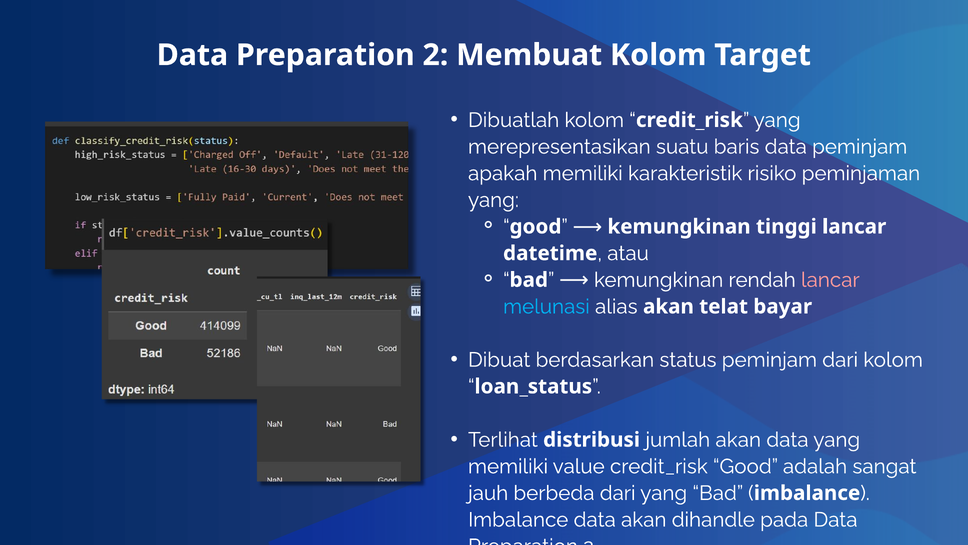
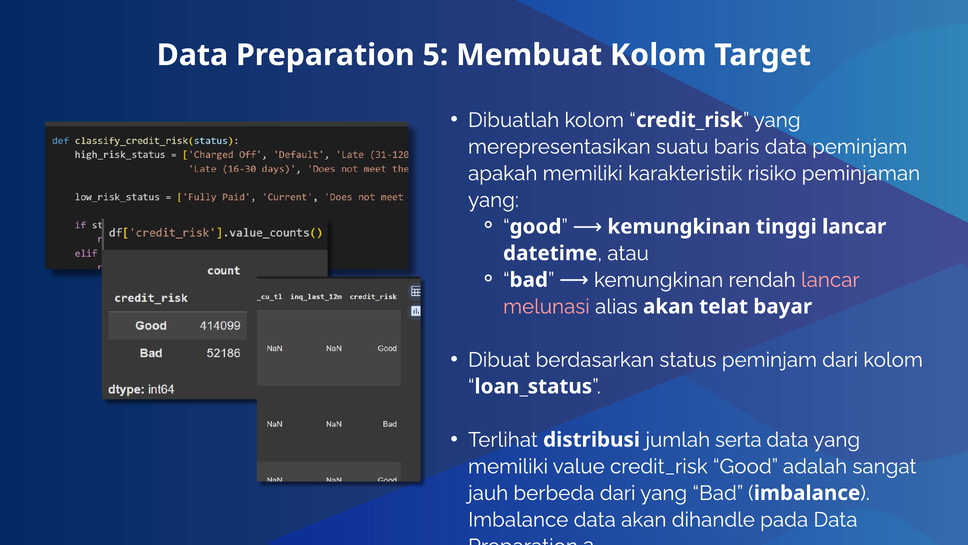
2 at (435, 55): 2 -> 5
melunasi colour: light blue -> pink
jumlah akan: akan -> serta
